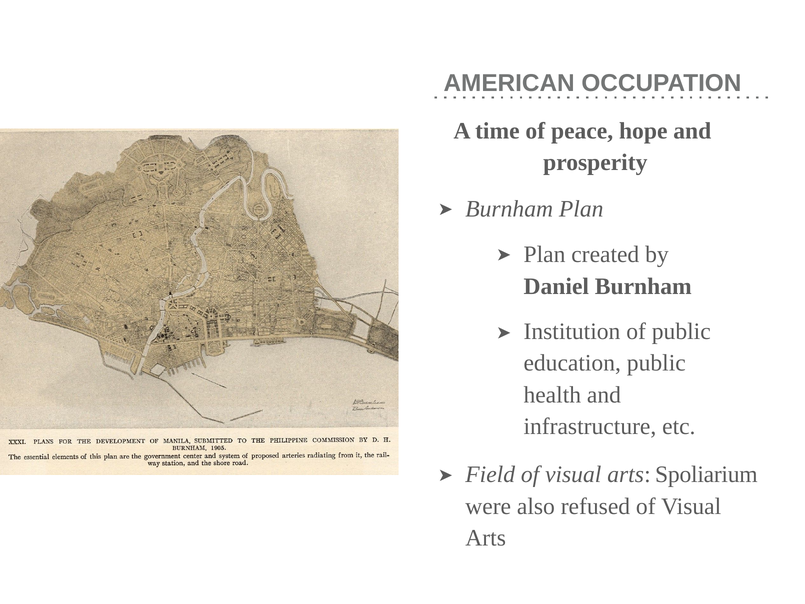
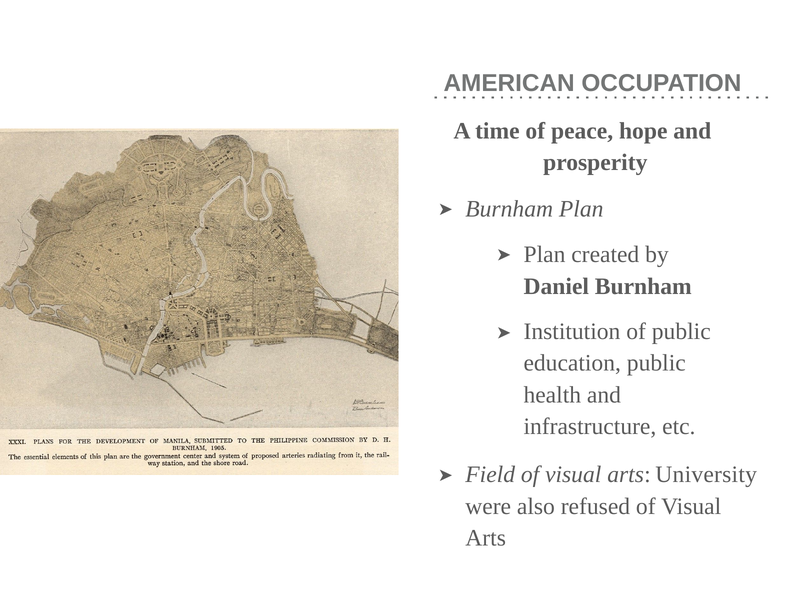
Spoliarium: Spoliarium -> University
